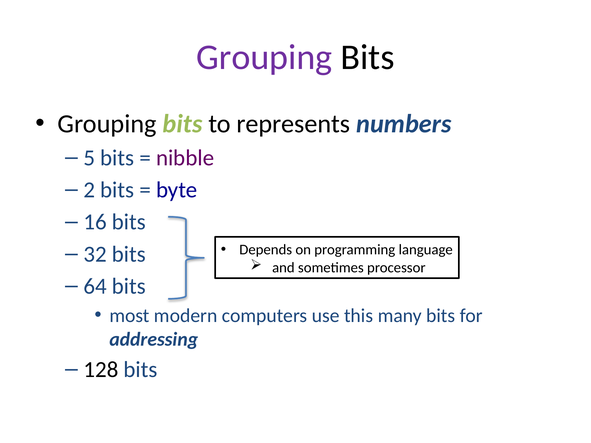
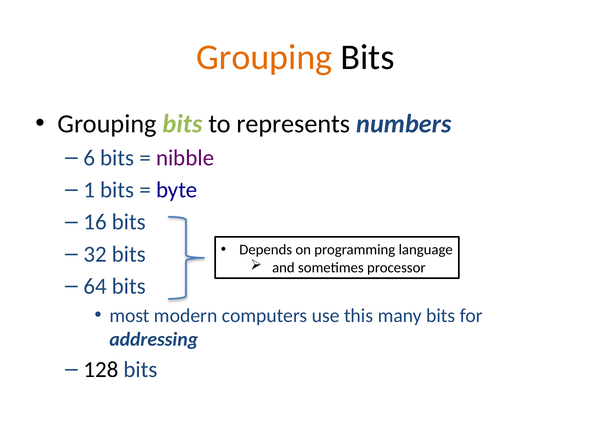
Grouping at (264, 57) colour: purple -> orange
5: 5 -> 6
2: 2 -> 1
